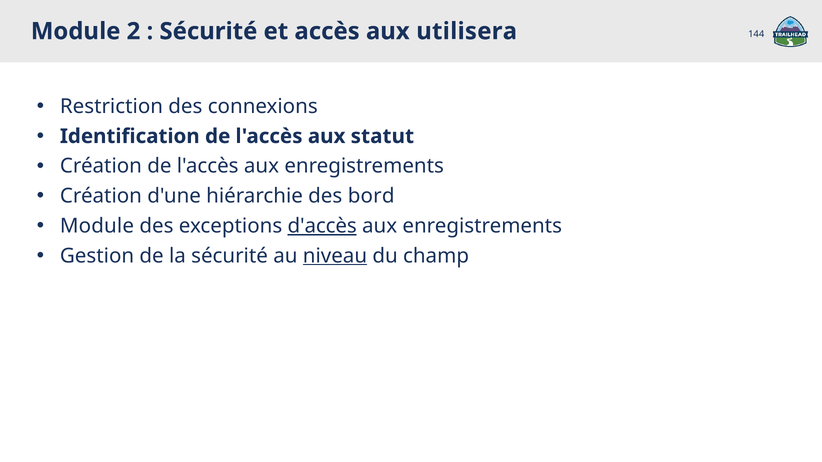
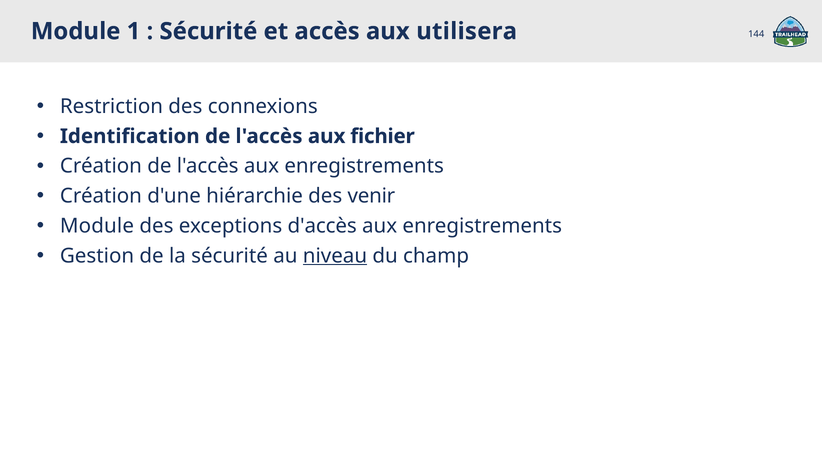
2: 2 -> 1
statut: statut -> fichier
bord: bord -> venir
d'accès underline: present -> none
